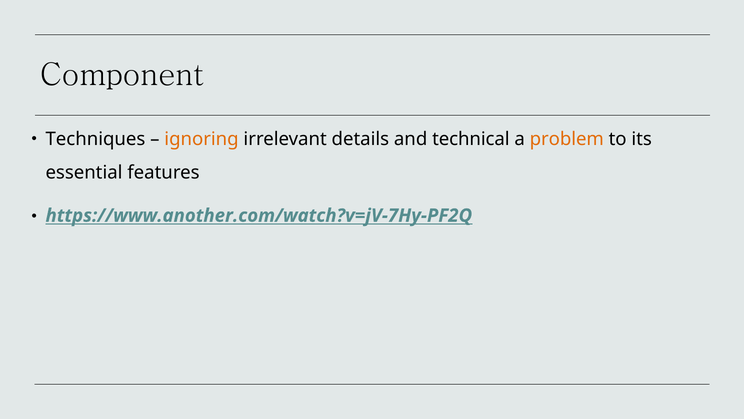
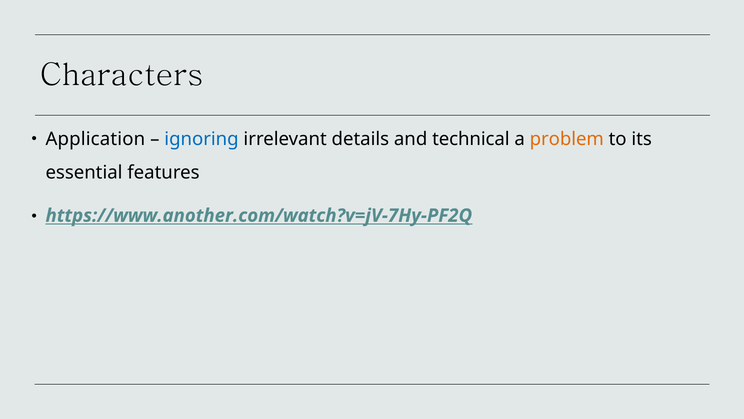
Component: Component -> Characters
Techniques: Techniques -> Application
ignoring colour: orange -> blue
